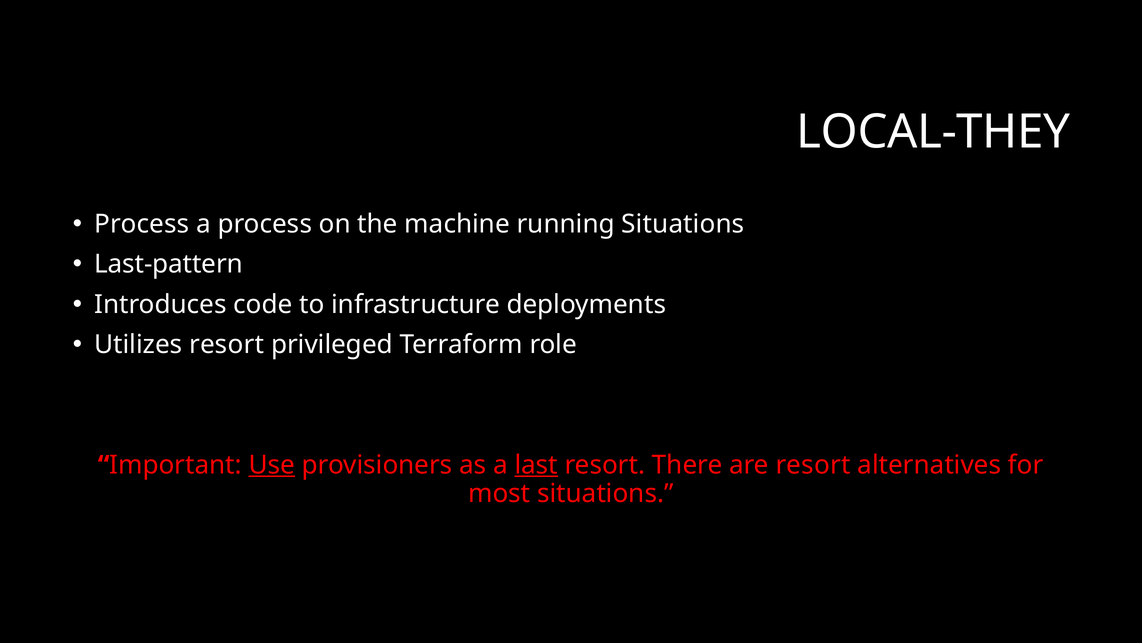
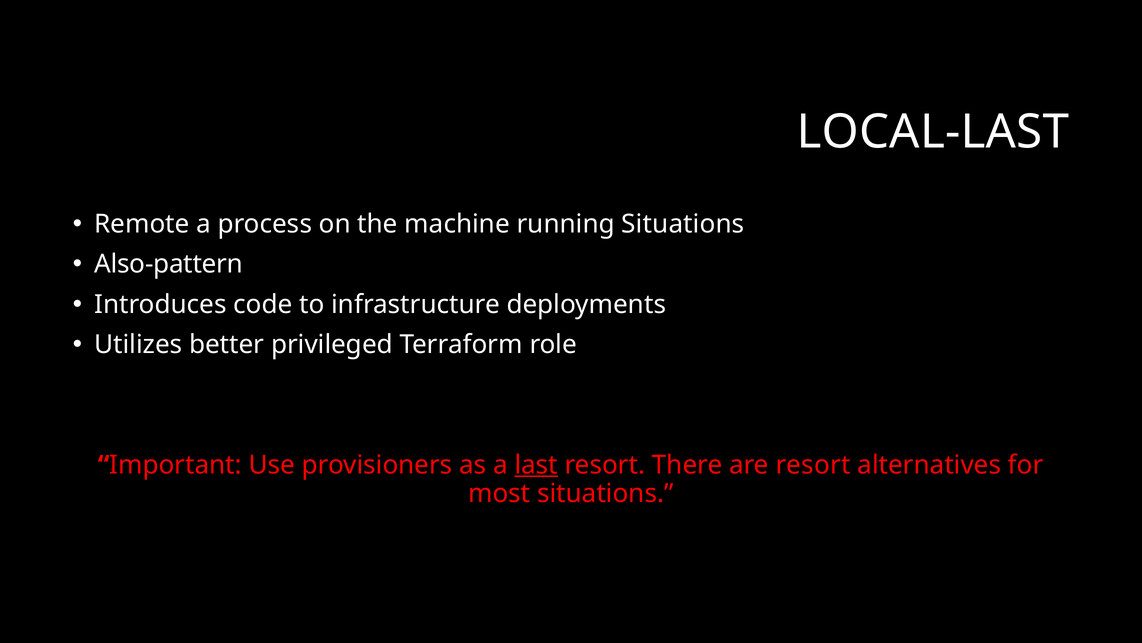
LOCAL-THEY: LOCAL-THEY -> LOCAL-LAST
Process at (142, 224): Process -> Remote
Last-pattern: Last-pattern -> Also-pattern
Utilizes resort: resort -> better
Use underline: present -> none
